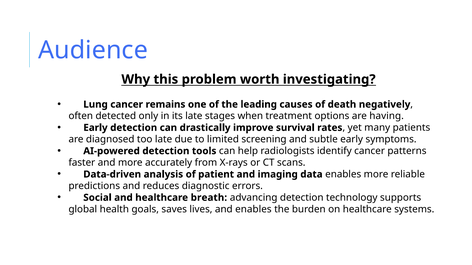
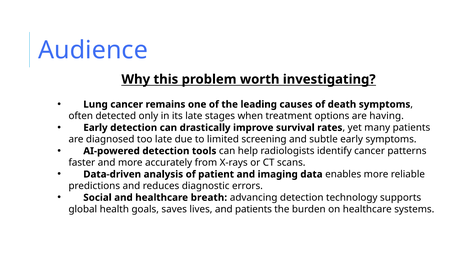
death negatively: negatively -> symptoms
and enables: enables -> patients
